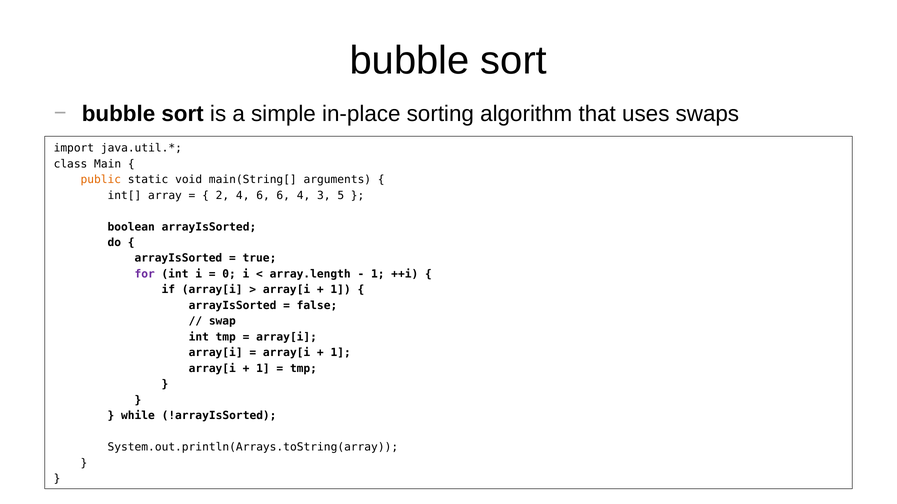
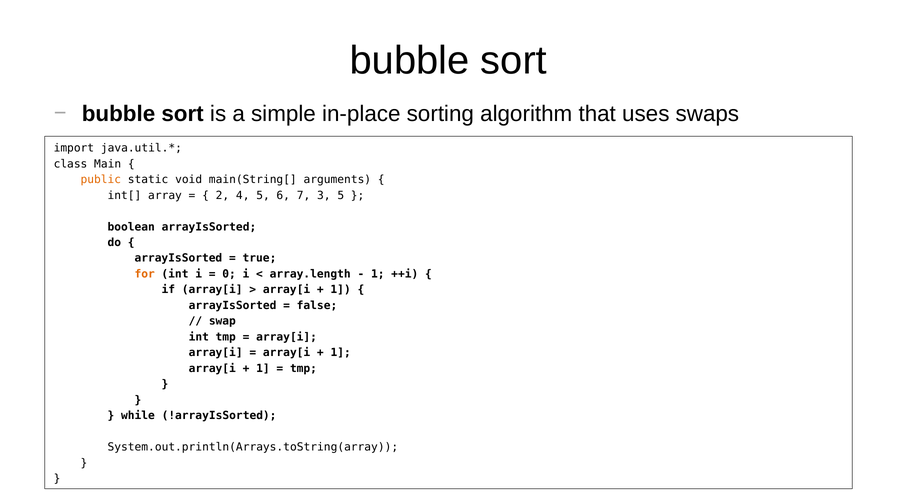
4 6: 6 -> 5
6 4: 4 -> 7
for colour: purple -> orange
